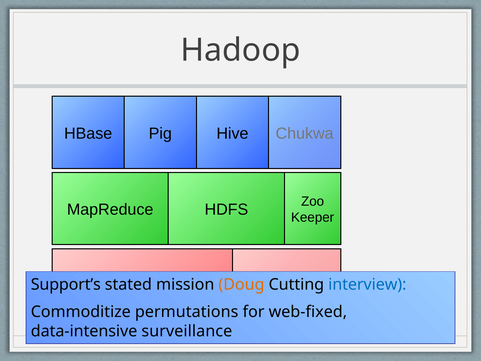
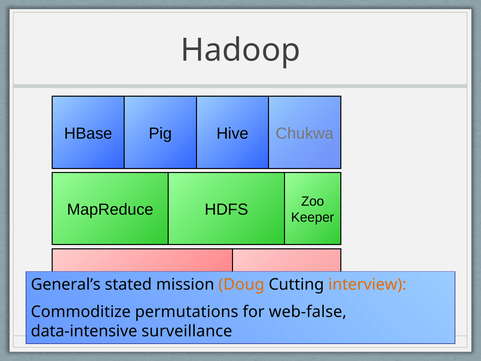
Support’s: Support’s -> General’s
interview colour: blue -> orange
web-fixed: web-fixed -> web-false
